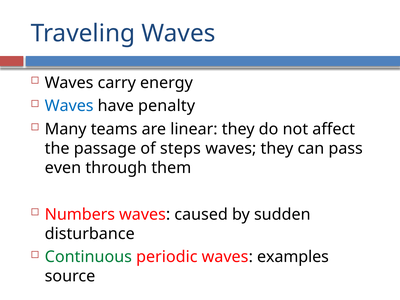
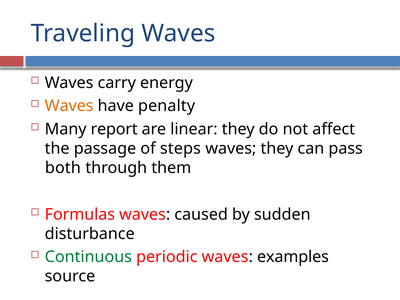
Waves at (69, 106) colour: blue -> orange
teams: teams -> report
even: even -> both
Numbers: Numbers -> Formulas
